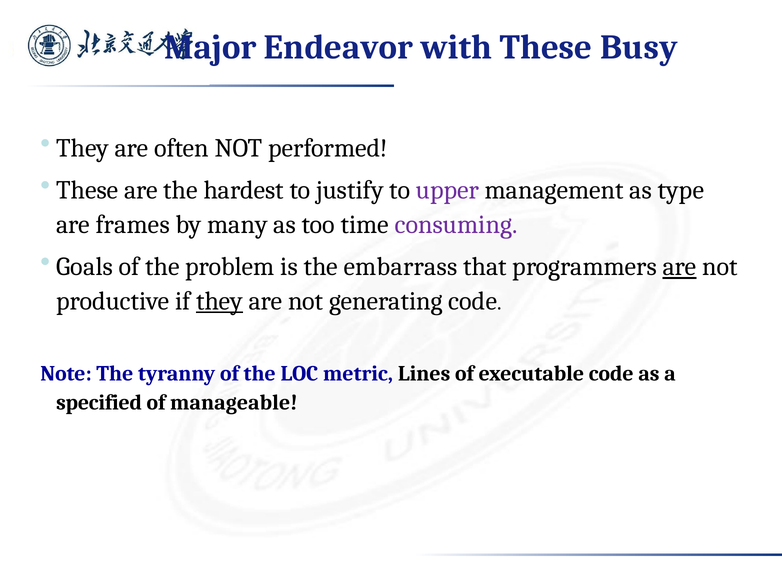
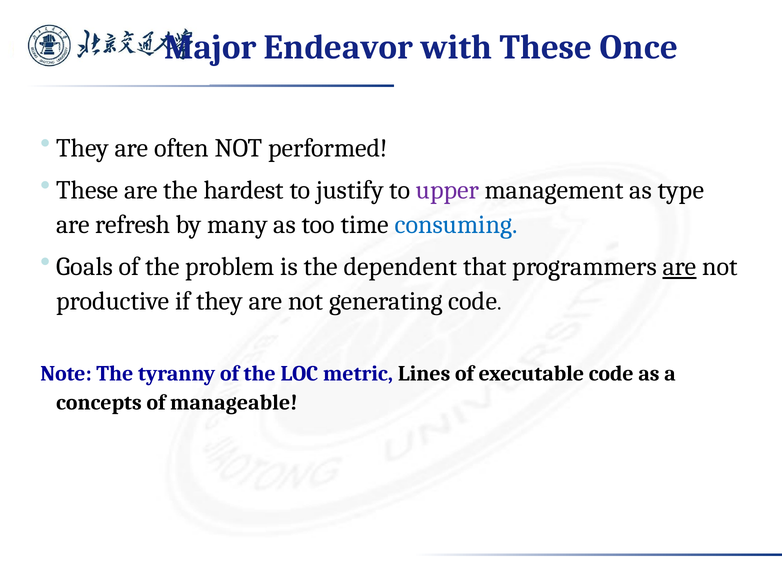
Busy: Busy -> Once
frames: frames -> refresh
consuming colour: purple -> blue
embarrass: embarrass -> dependent
they at (220, 301) underline: present -> none
specified: specified -> concepts
